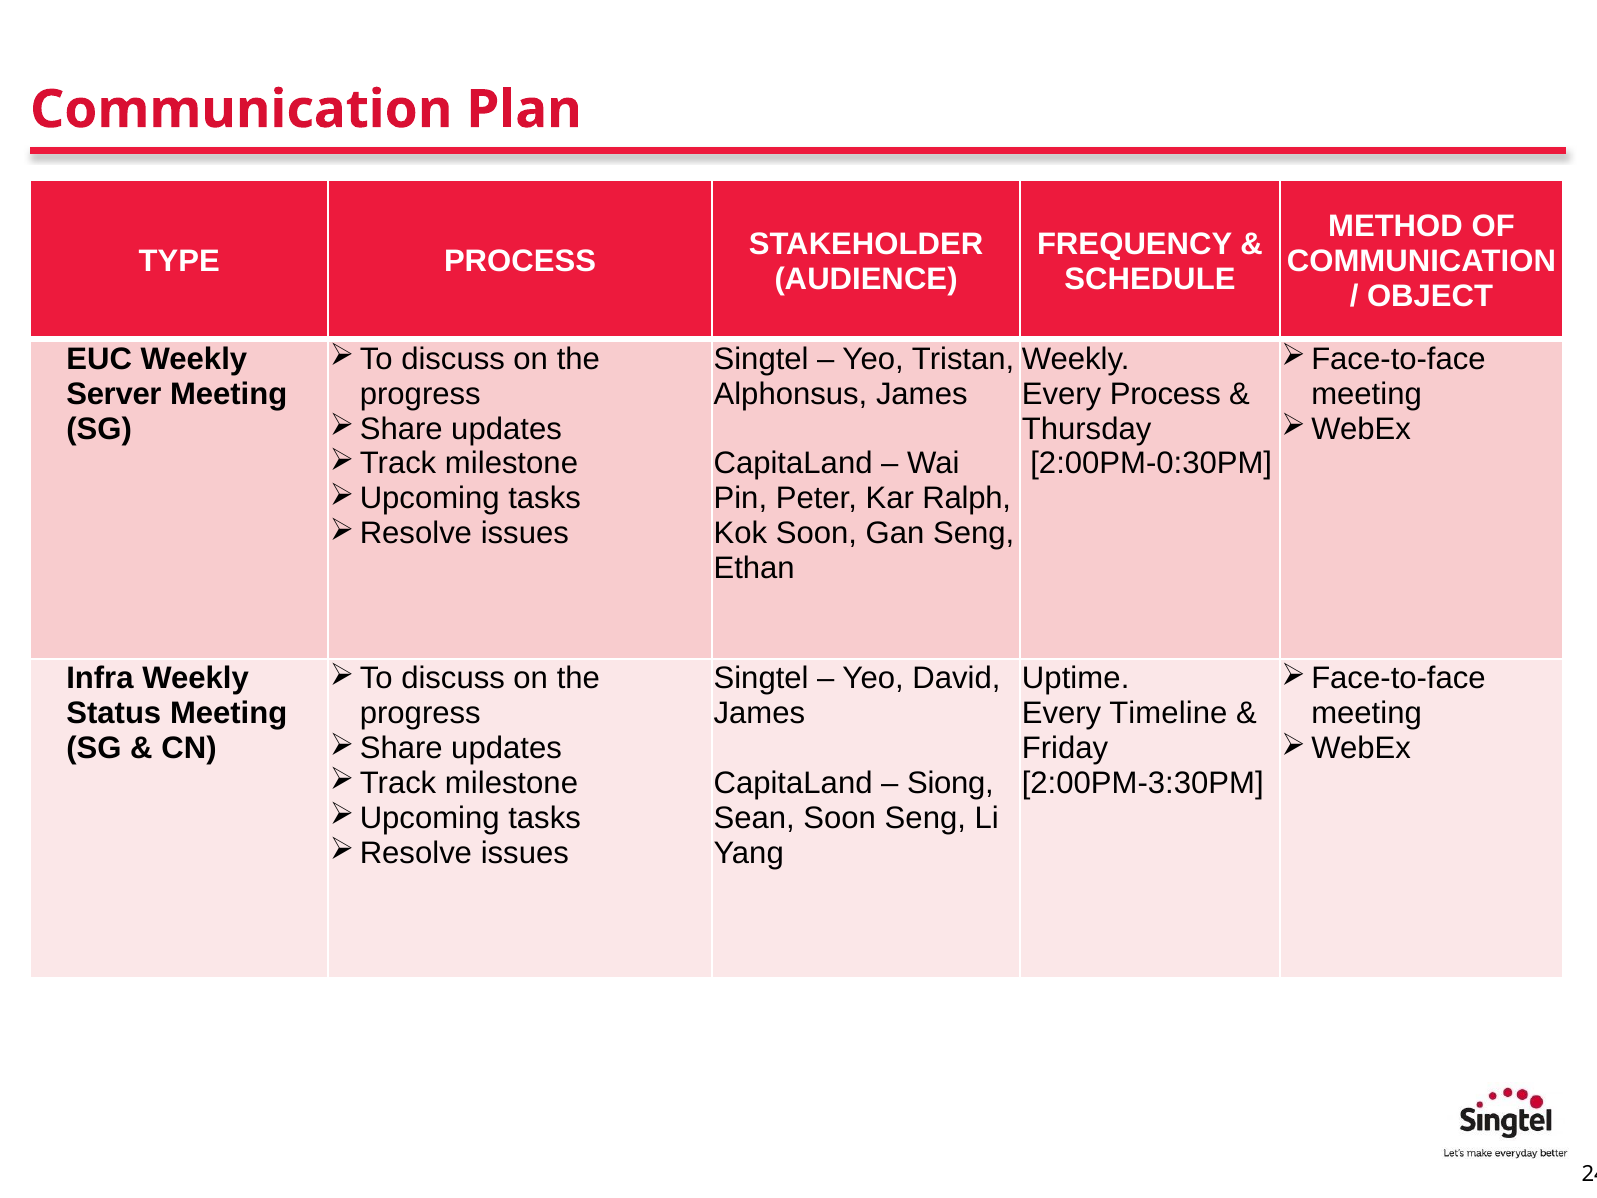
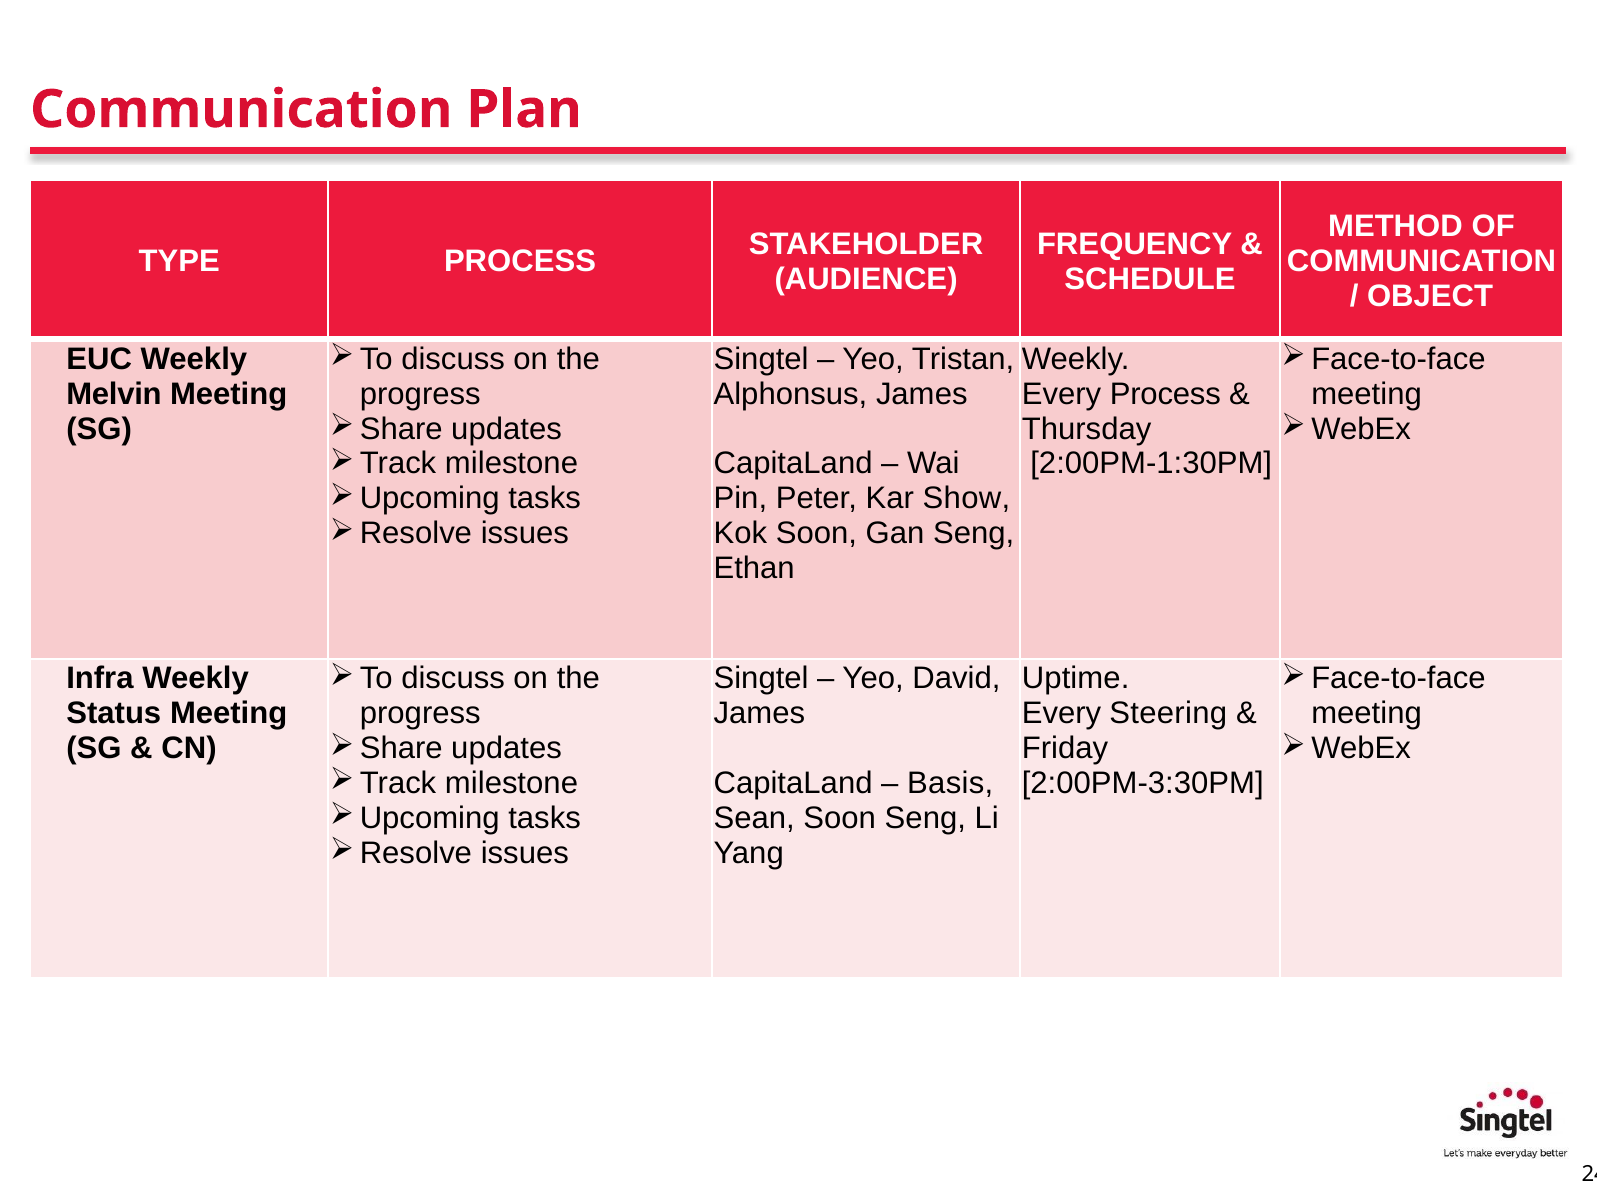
Server: Server -> Melvin
2:00PM-0:30PM: 2:00PM-0:30PM -> 2:00PM-1:30PM
Ralph: Ralph -> Show
Timeline: Timeline -> Steering
Siong: Siong -> Basis
